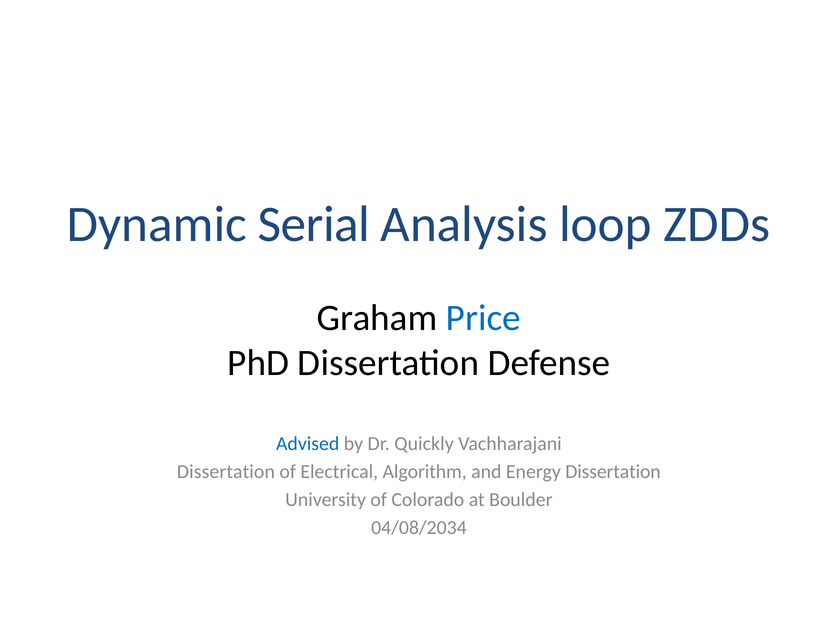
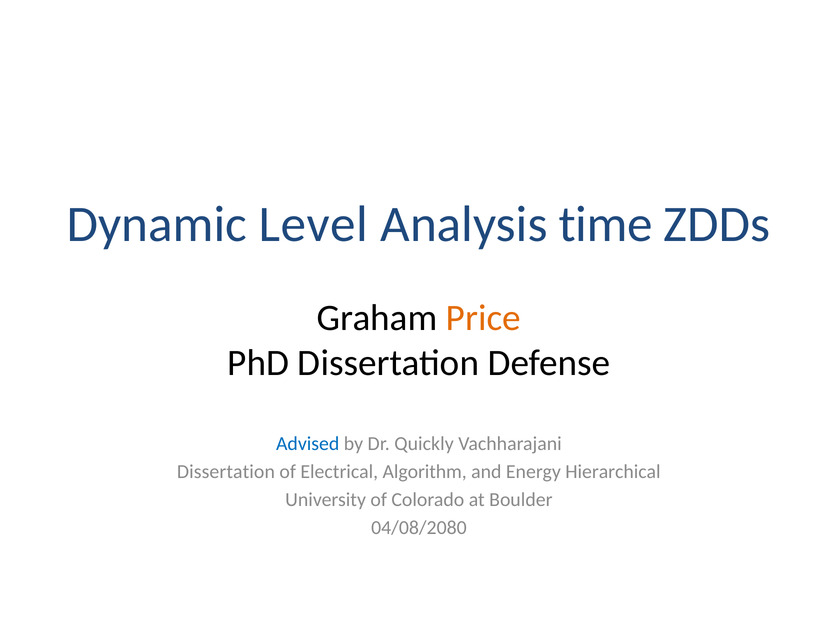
Serial: Serial -> Level
loop: loop -> time
Price colour: blue -> orange
Energy Dissertation: Dissertation -> Hierarchical
04/08/2034: 04/08/2034 -> 04/08/2080
